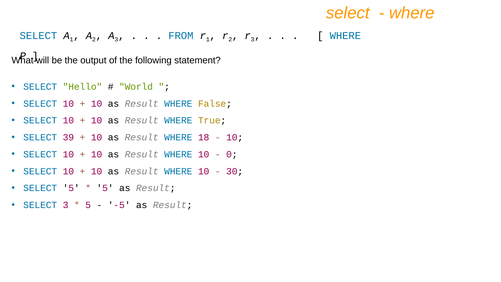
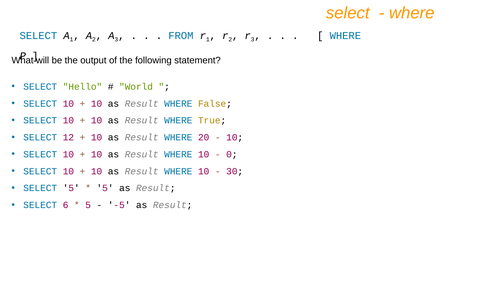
39: 39 -> 12
18: 18 -> 20
SELECT 3: 3 -> 6
